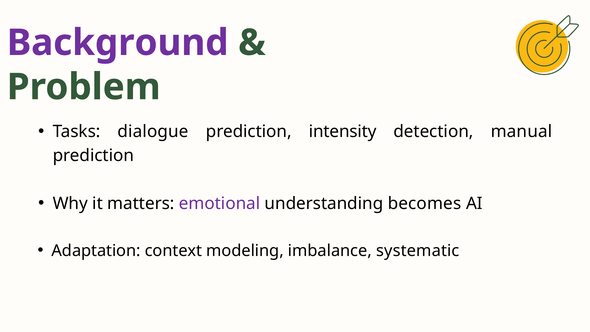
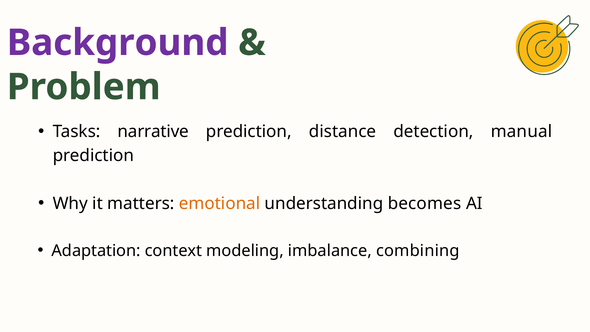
dialogue: dialogue -> narrative
intensity: intensity -> distance
emotional colour: purple -> orange
systematic: systematic -> combining
